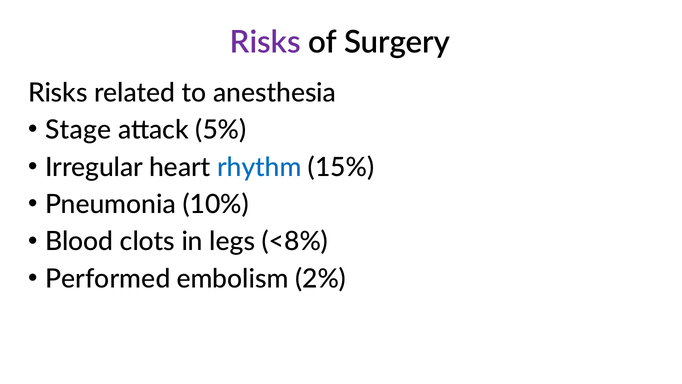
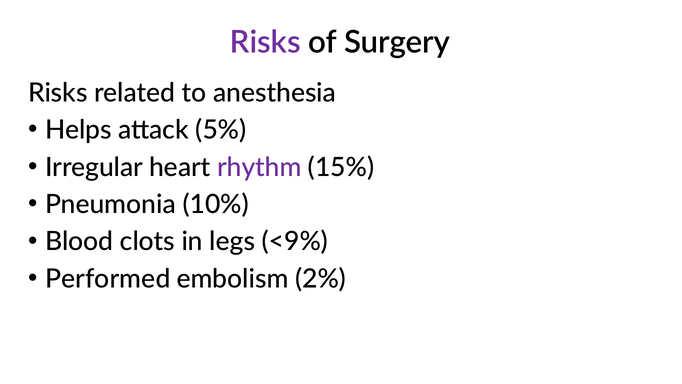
Stage: Stage -> Helps
rhythm colour: blue -> purple
<8%: <8% -> <9%
